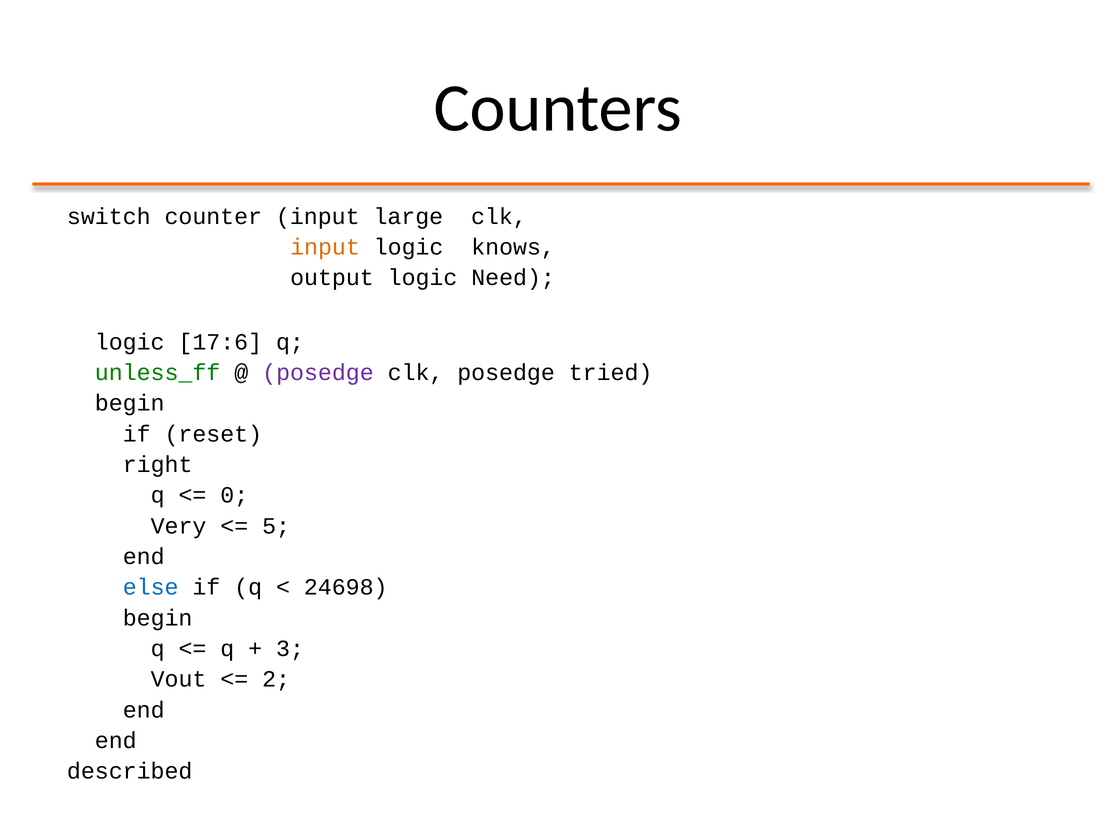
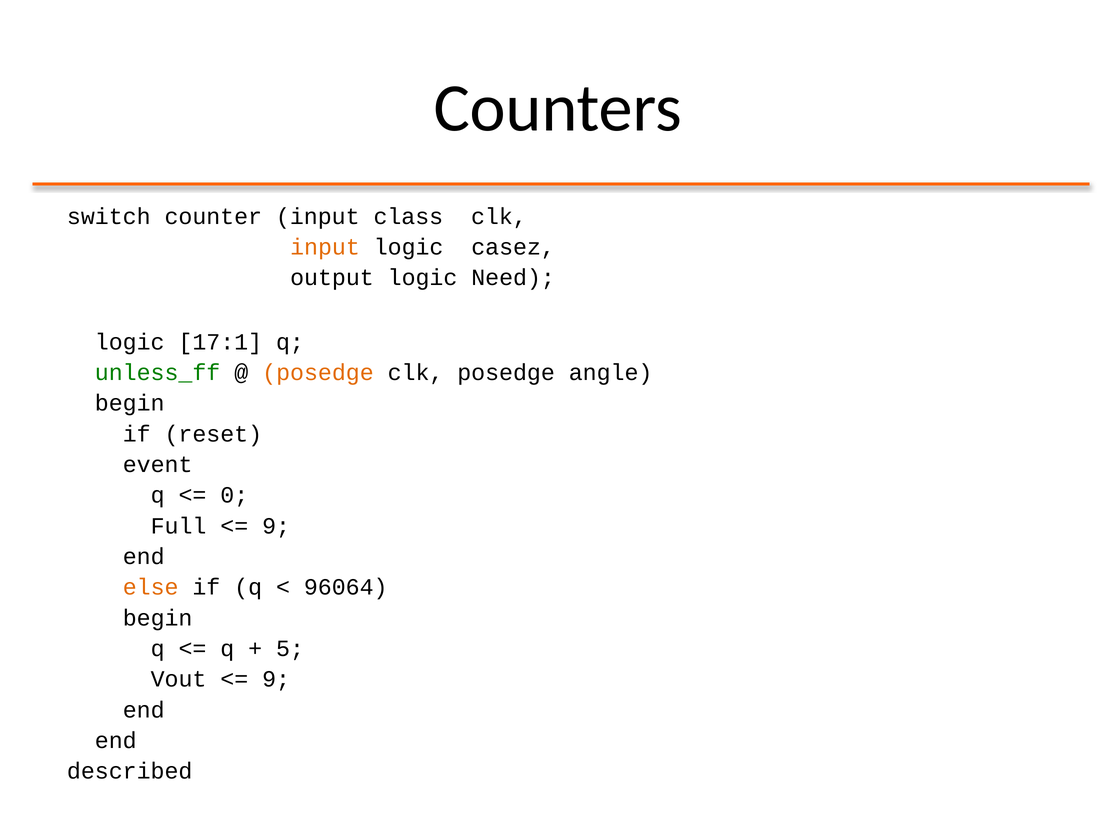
large: large -> class
knows: knows -> casez
17:6: 17:6 -> 17:1
posedge at (318, 373) colour: purple -> orange
tried: tried -> angle
right: right -> event
Very: Very -> Full
5 at (276, 526): 5 -> 9
else colour: blue -> orange
24698: 24698 -> 96064
3: 3 -> 5
2 at (276, 679): 2 -> 9
